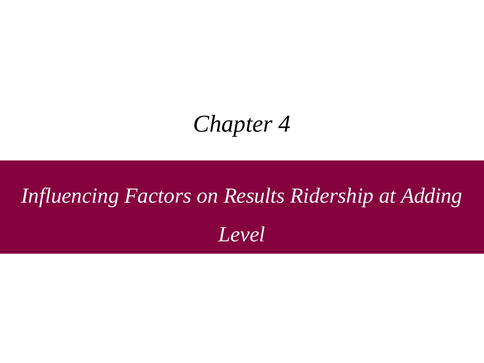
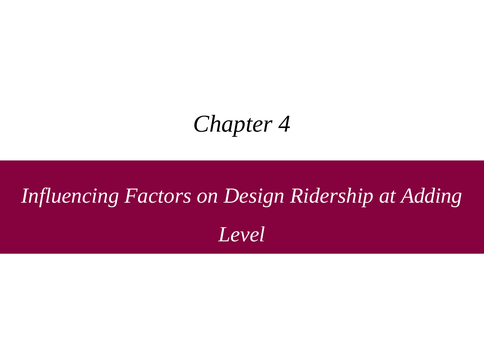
Results: Results -> Design
